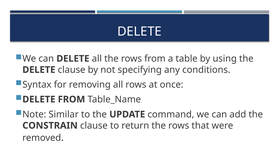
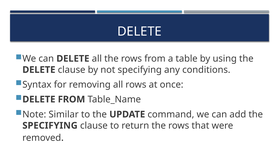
CONSTRAIN at (50, 126): CONSTRAIN -> SPECIFYING
